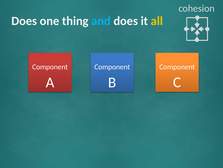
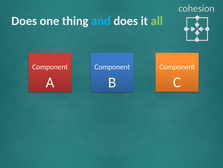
all colour: yellow -> light green
